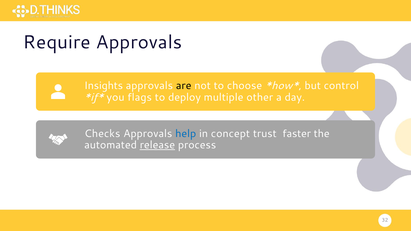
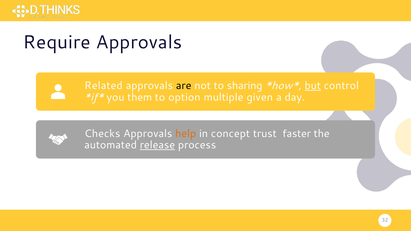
Insights: Insights -> Related
choose: choose -> sharing
but underline: none -> present
flags: flags -> them
deploy: deploy -> option
other: other -> given
help colour: blue -> orange
